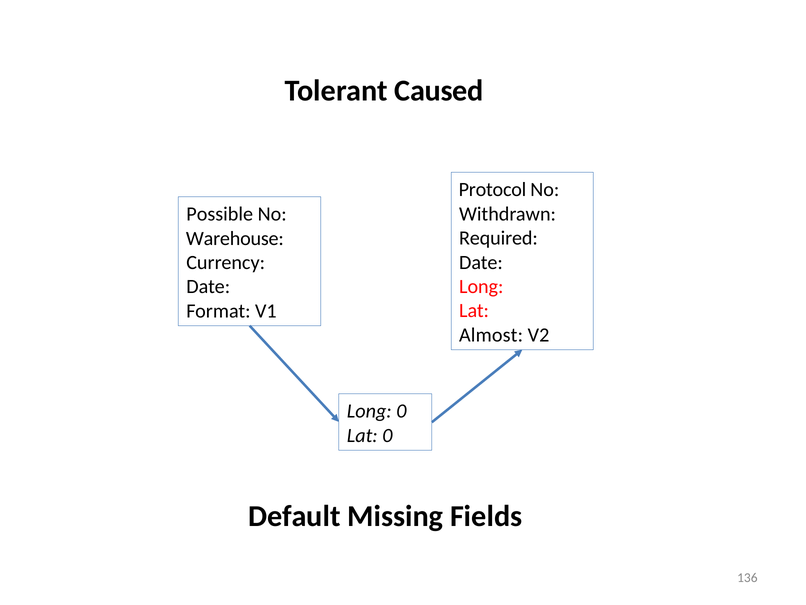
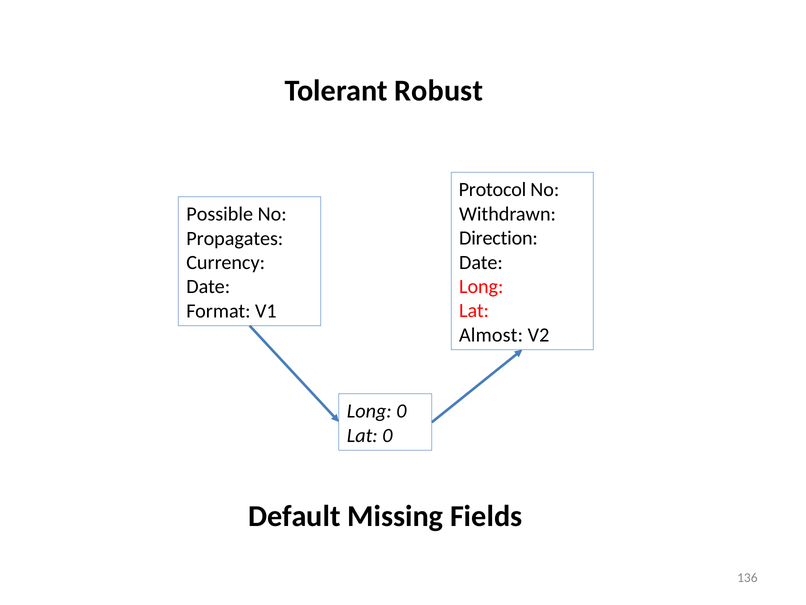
Caused: Caused -> Robust
Required: Required -> Direction
Warehouse: Warehouse -> Propagates
